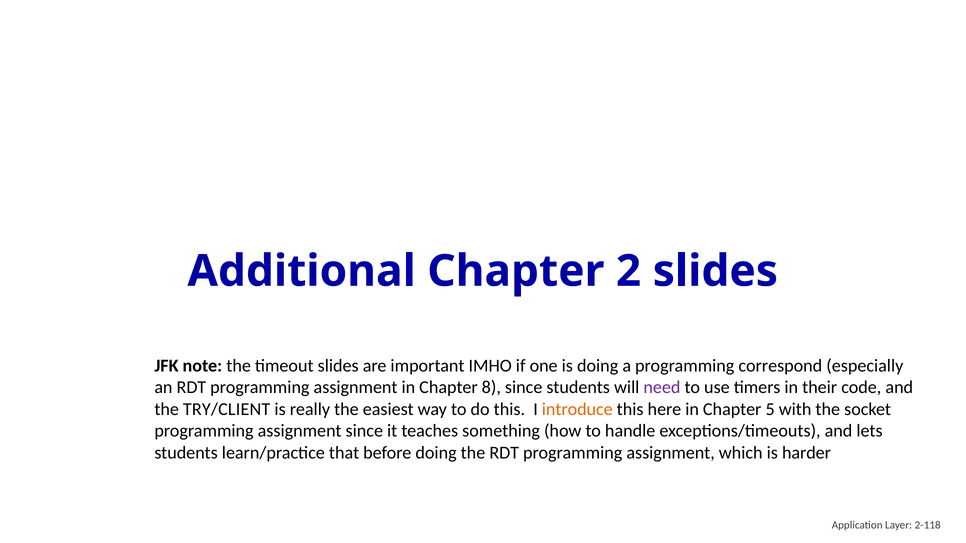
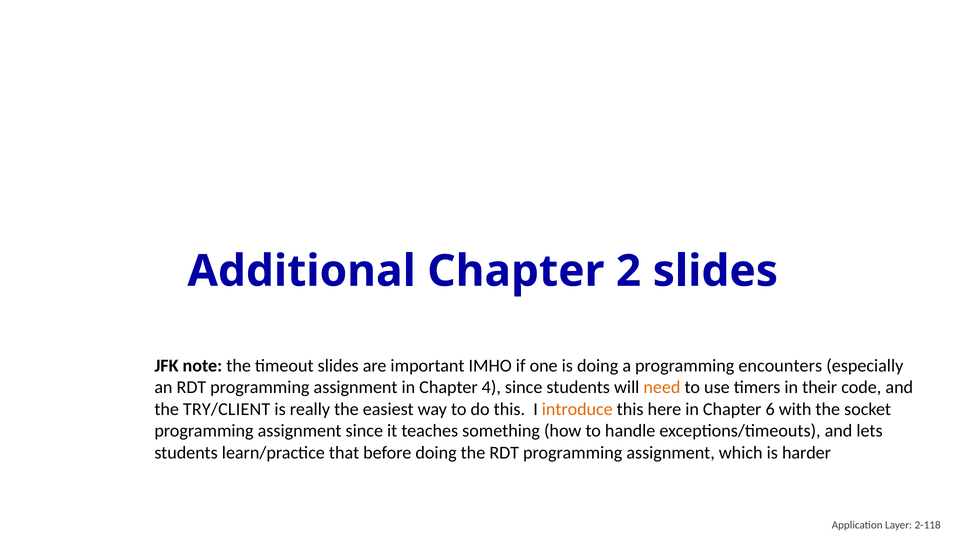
correspond: correspond -> encounters
8: 8 -> 4
need colour: purple -> orange
5: 5 -> 6
